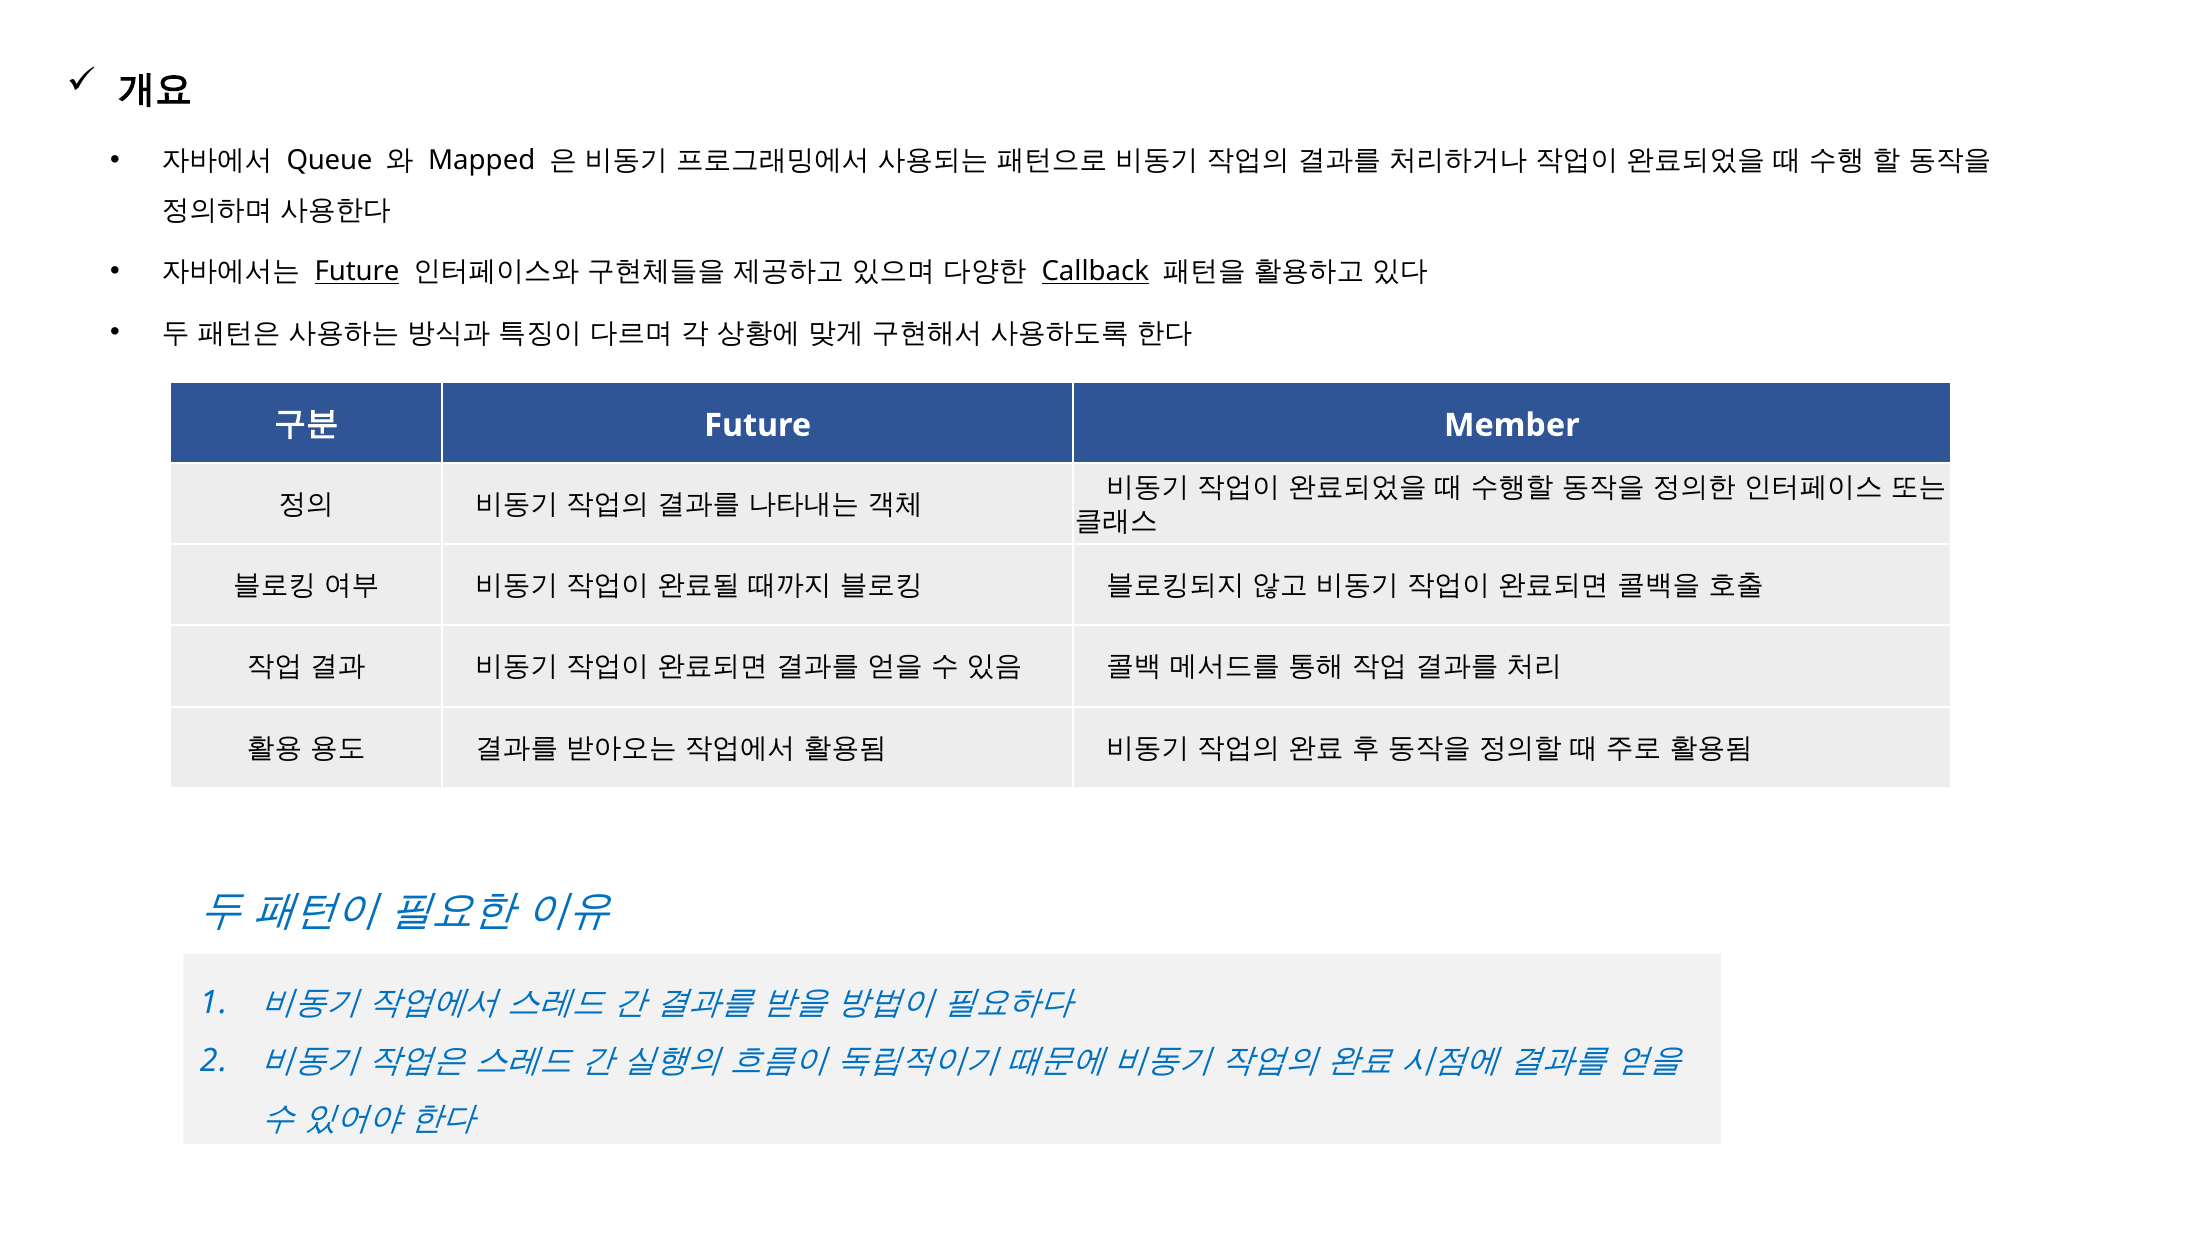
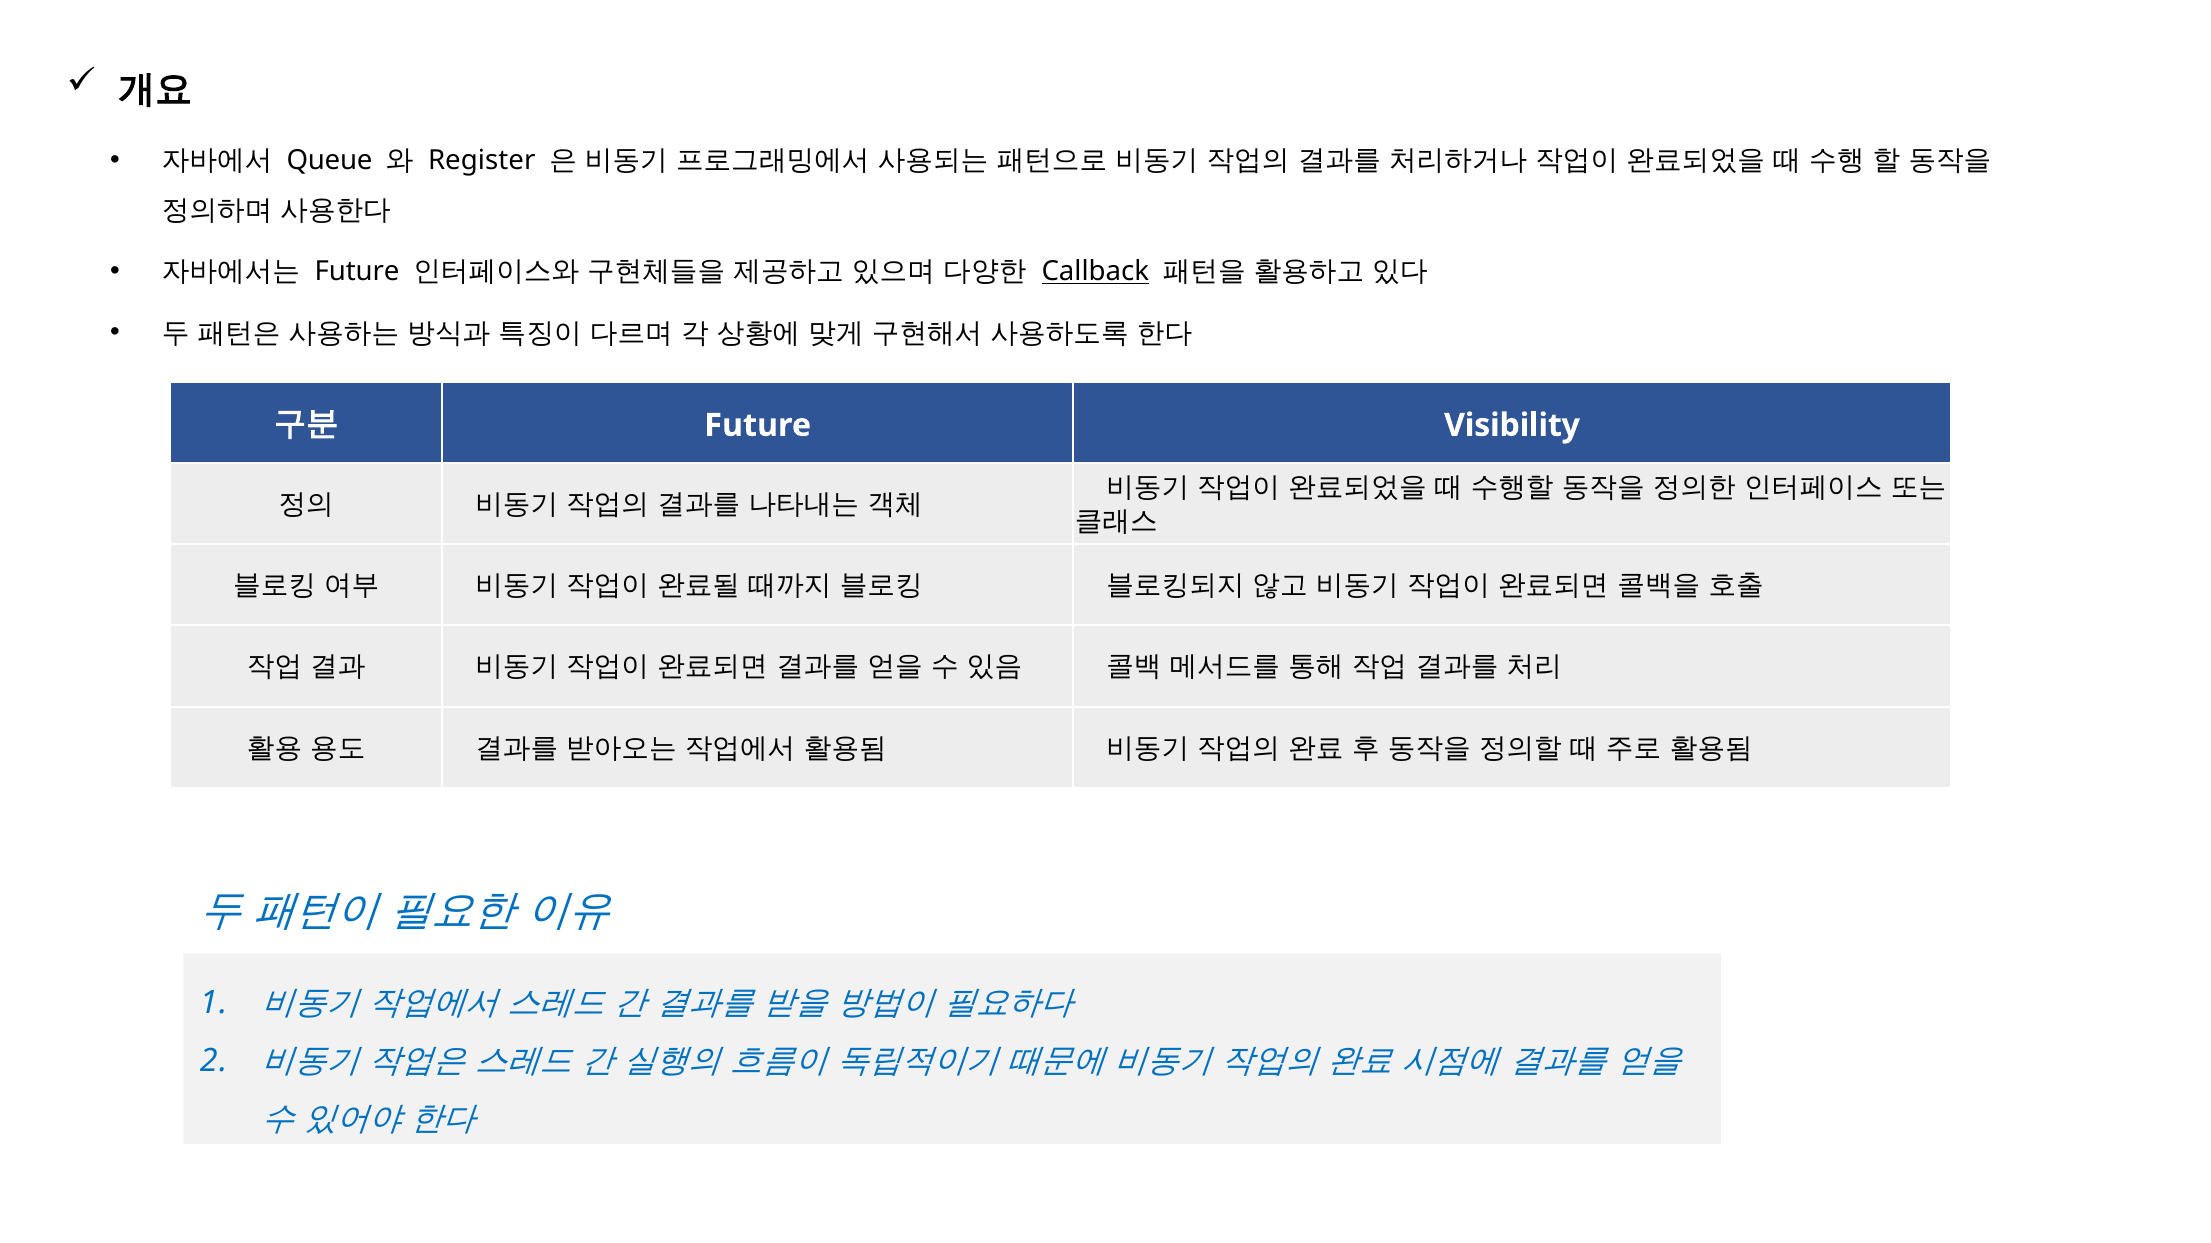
Mapped: Mapped -> Register
Future at (357, 272) underline: present -> none
Member: Member -> Visibility
